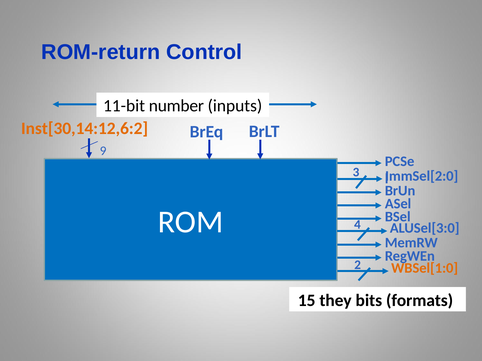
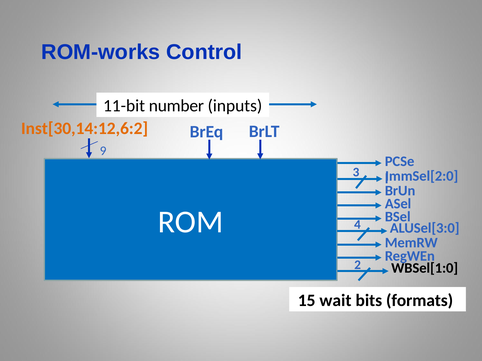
ROM-return: ROM-return -> ROM-works
WBSel[1:0 colour: orange -> black
they: they -> wait
